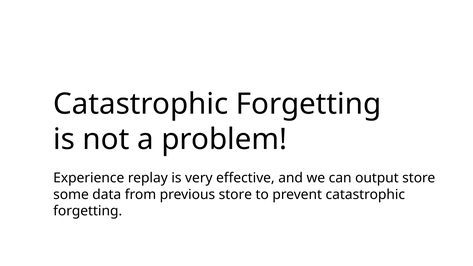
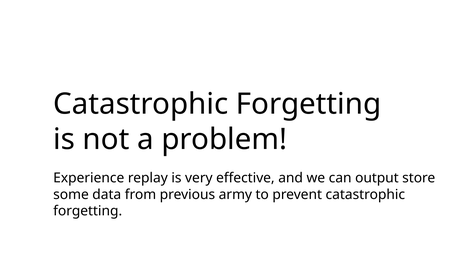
previous store: store -> army
